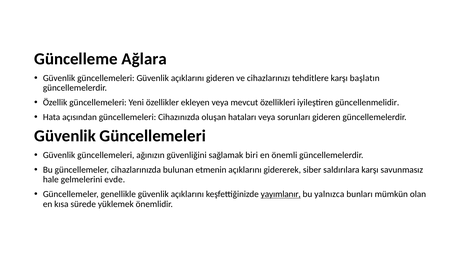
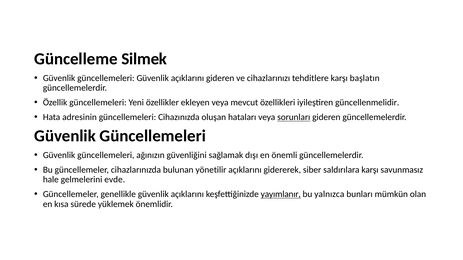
Ağlara: Ağlara -> Silmek
açısından: açısından -> adresinin
sorunları underline: none -> present
biri: biri -> dışı
etmenin: etmenin -> yönetilir
